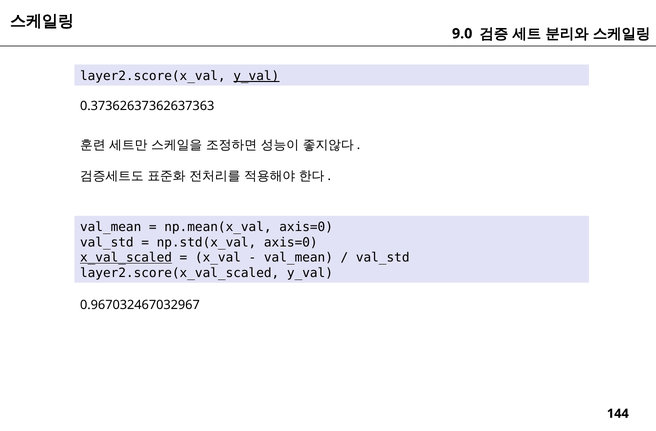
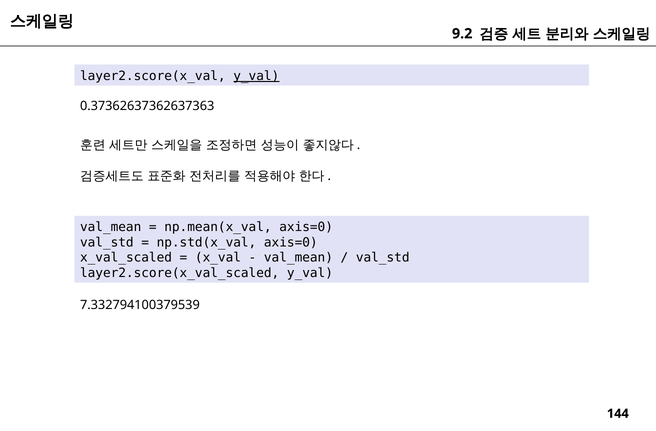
9.0: 9.0 -> 9.2
x_val_scaled underline: present -> none
0.967032467032967: 0.967032467032967 -> 7.332794100379539
